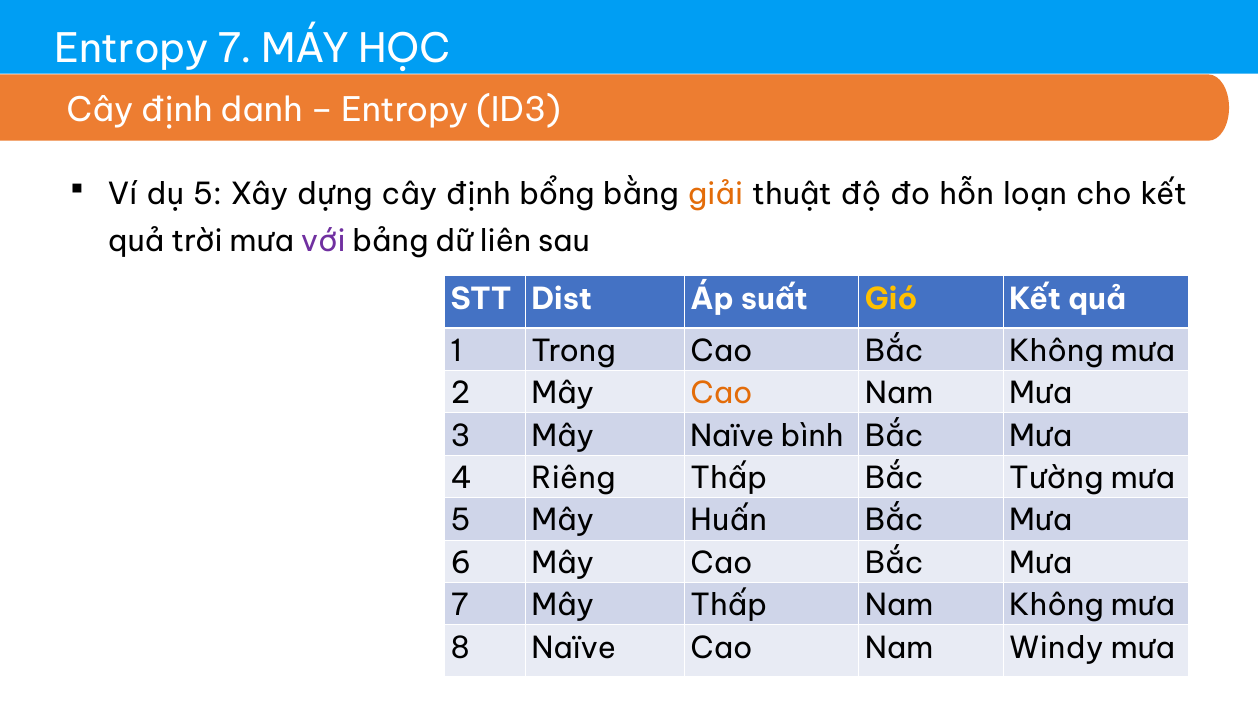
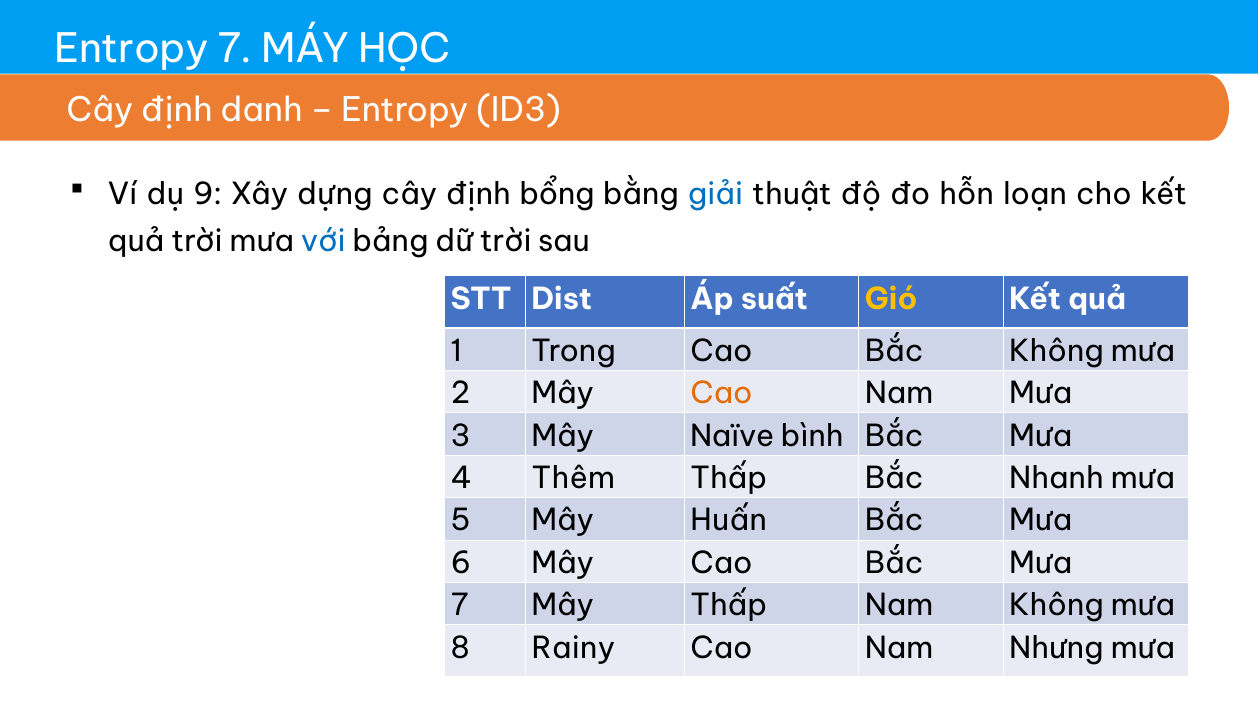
dụ 5: 5 -> 9
giải colour: orange -> blue
với colour: purple -> blue
dữ liên: liên -> trời
Riêng: Riêng -> Thêm
Tường: Tường -> Nhanh
8 Naïve: Naïve -> Rainy
Windy: Windy -> Nhưng
